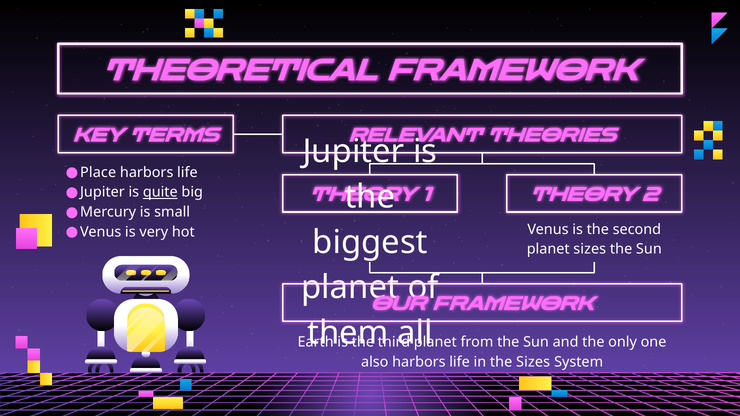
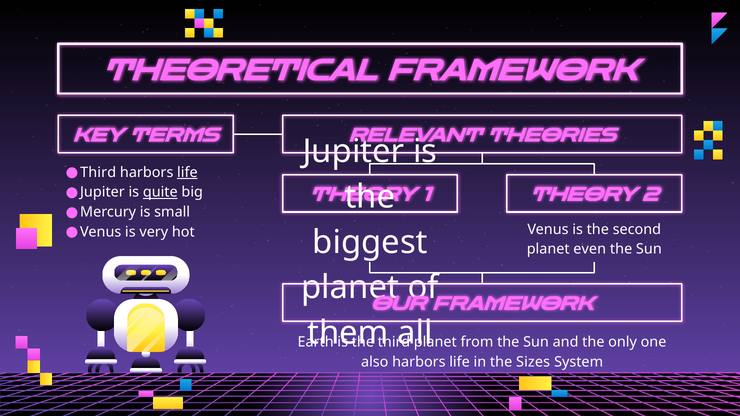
Place at (98, 173): Place -> Third
life at (187, 173) underline: none -> present
planet sizes: sizes -> even
